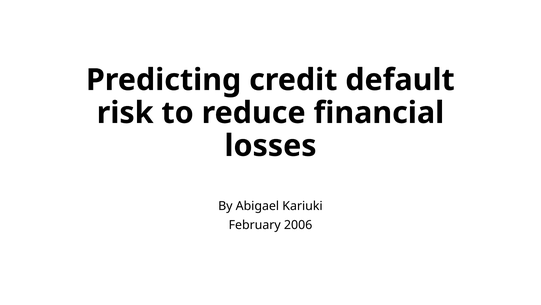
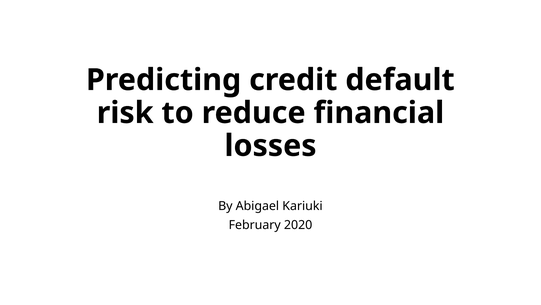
2006: 2006 -> 2020
